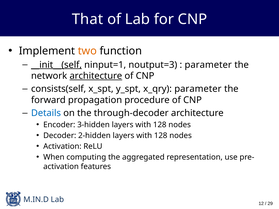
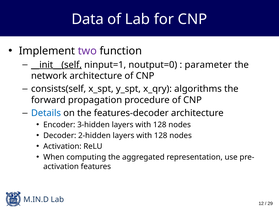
That: That -> Data
two colour: orange -> purple
noutput=3: noutput=3 -> noutput=0
architecture at (96, 76) underline: present -> none
x_qry parameter: parameter -> algorithms
through-decoder: through-decoder -> features-decoder
